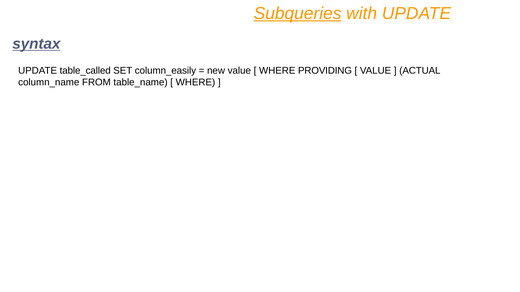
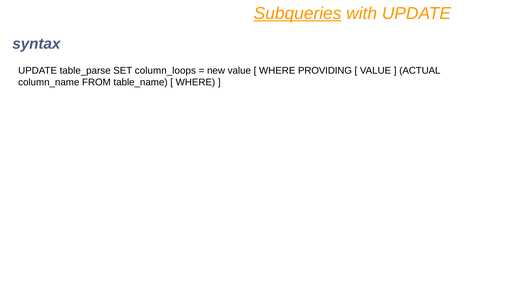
syntax underline: present -> none
table_called: table_called -> table_parse
column_easily: column_easily -> column_loops
